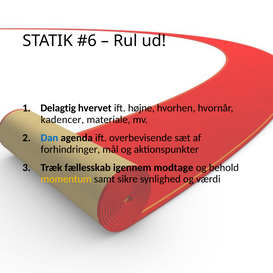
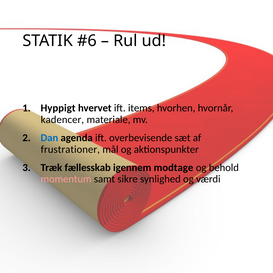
Delagtig: Delagtig -> Hyppigt
højne: højne -> items
forhindringer: forhindringer -> frustrationer
momentum colour: yellow -> pink
